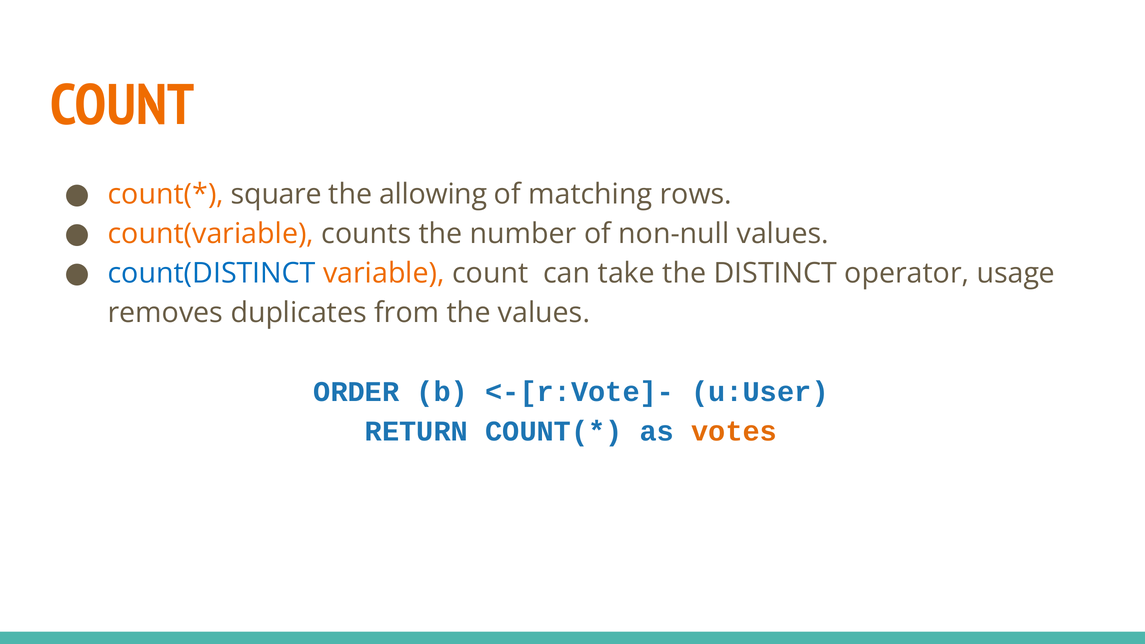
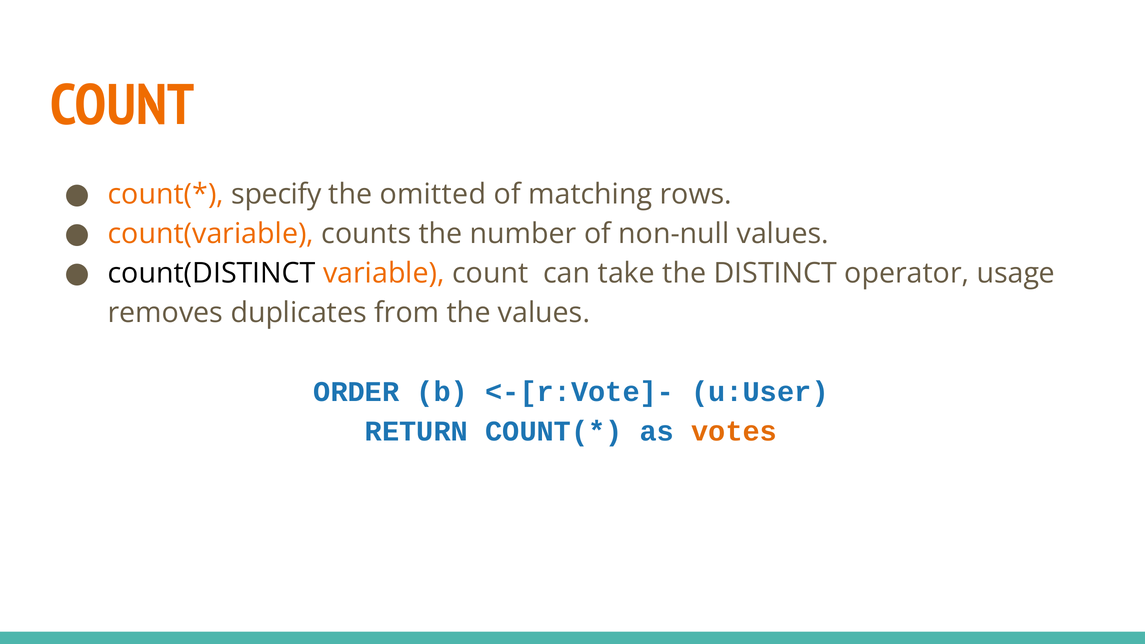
square: square -> specify
allowing: allowing -> omitted
count(DISTINCT colour: blue -> black
